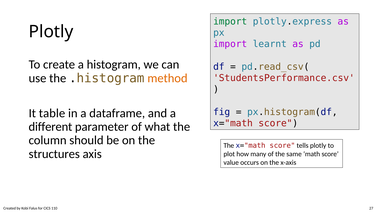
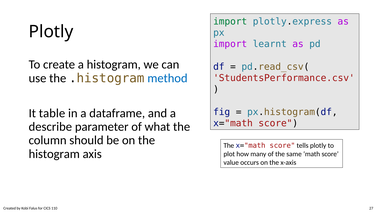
method colour: orange -> blue
different: different -> describe
structures at (54, 154): structures -> histogram
